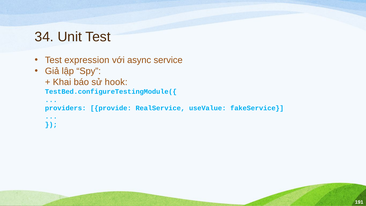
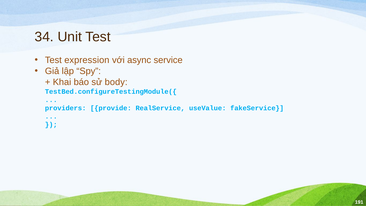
hook: hook -> body
